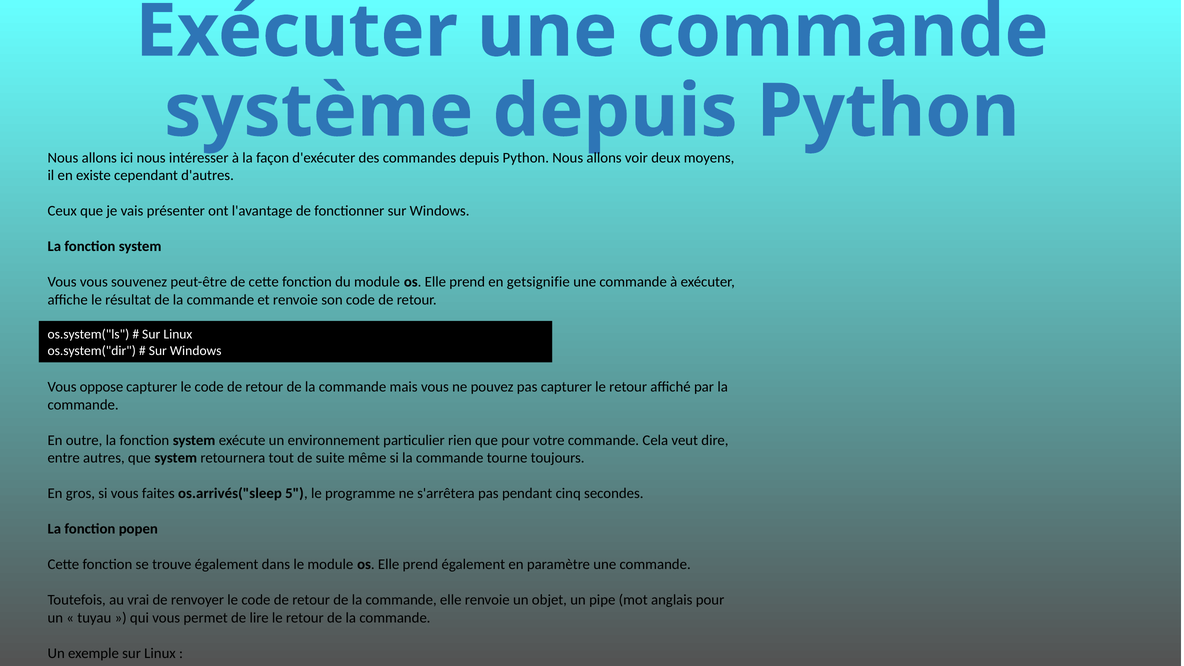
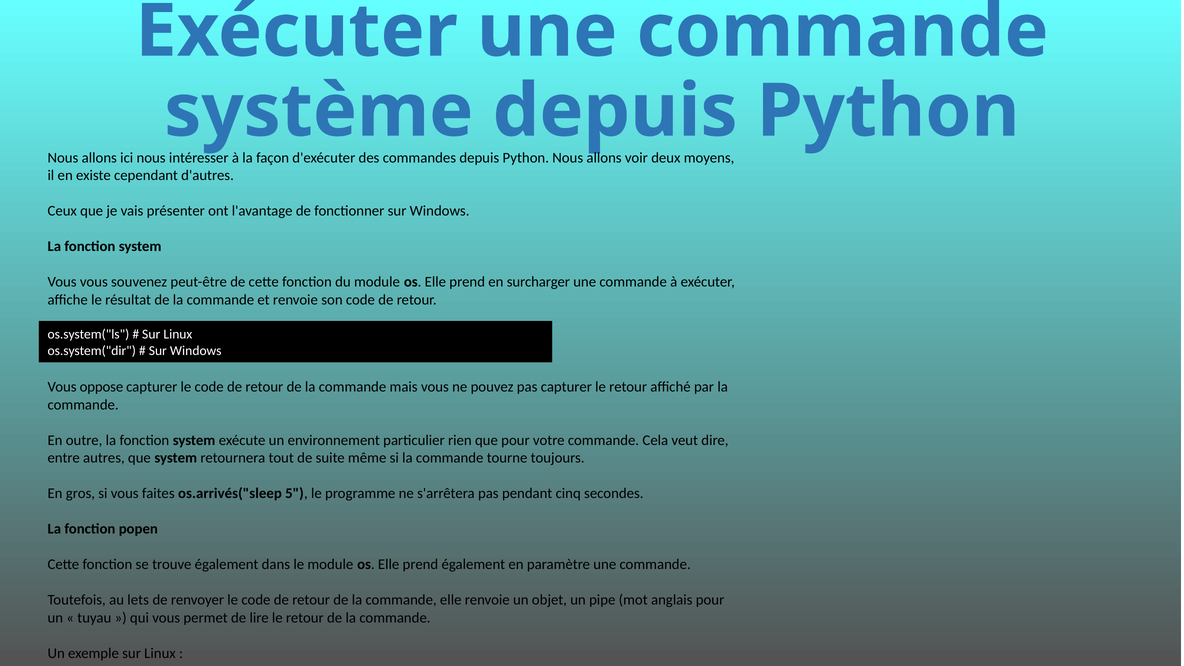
getsignifie: getsignifie -> surcharger
vrai: vrai -> lets
